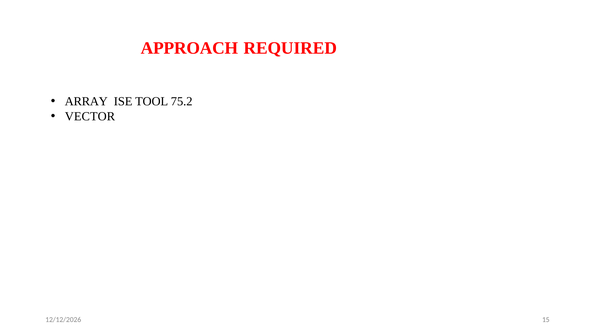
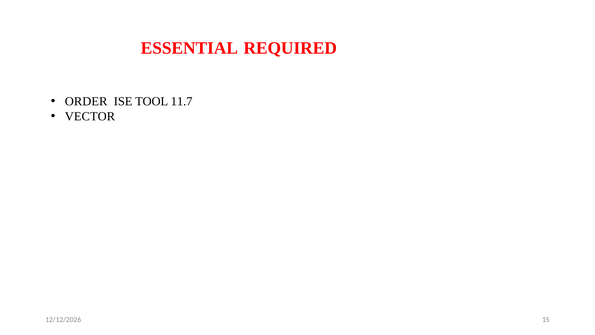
APPROACH: APPROACH -> ESSENTIAL
ARRAY: ARRAY -> ORDER
75.2: 75.2 -> 11.7
